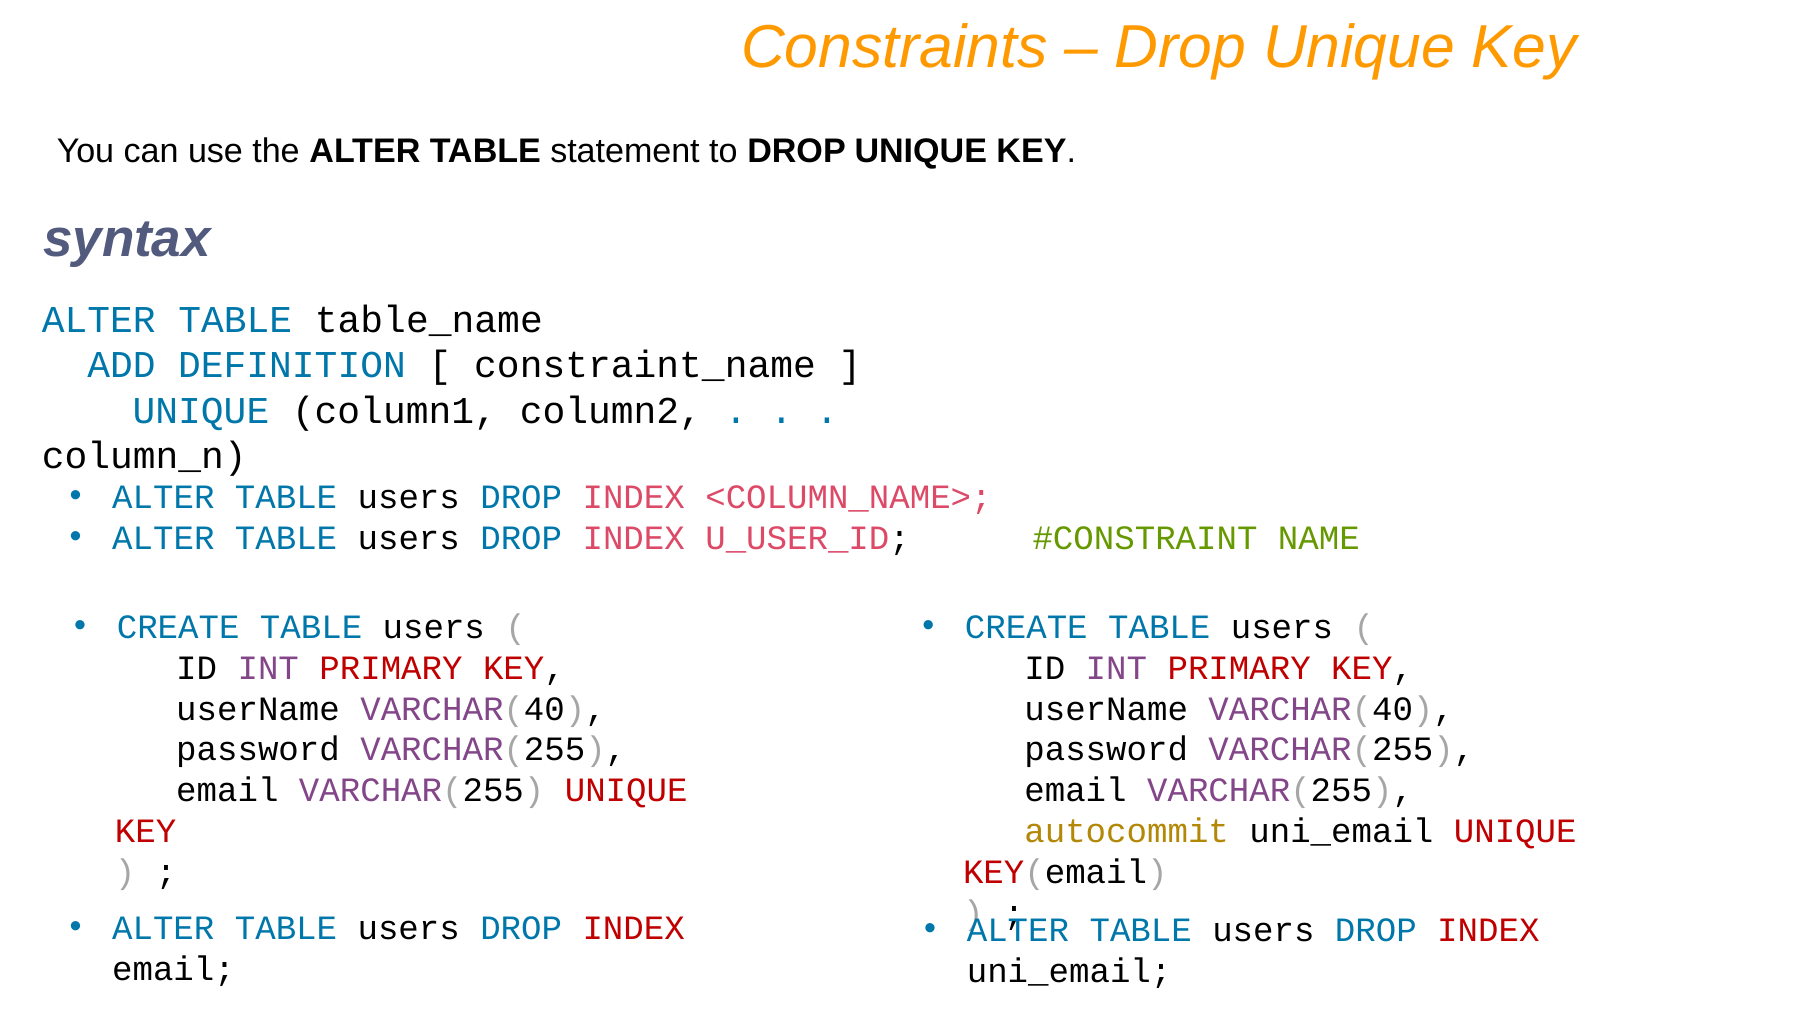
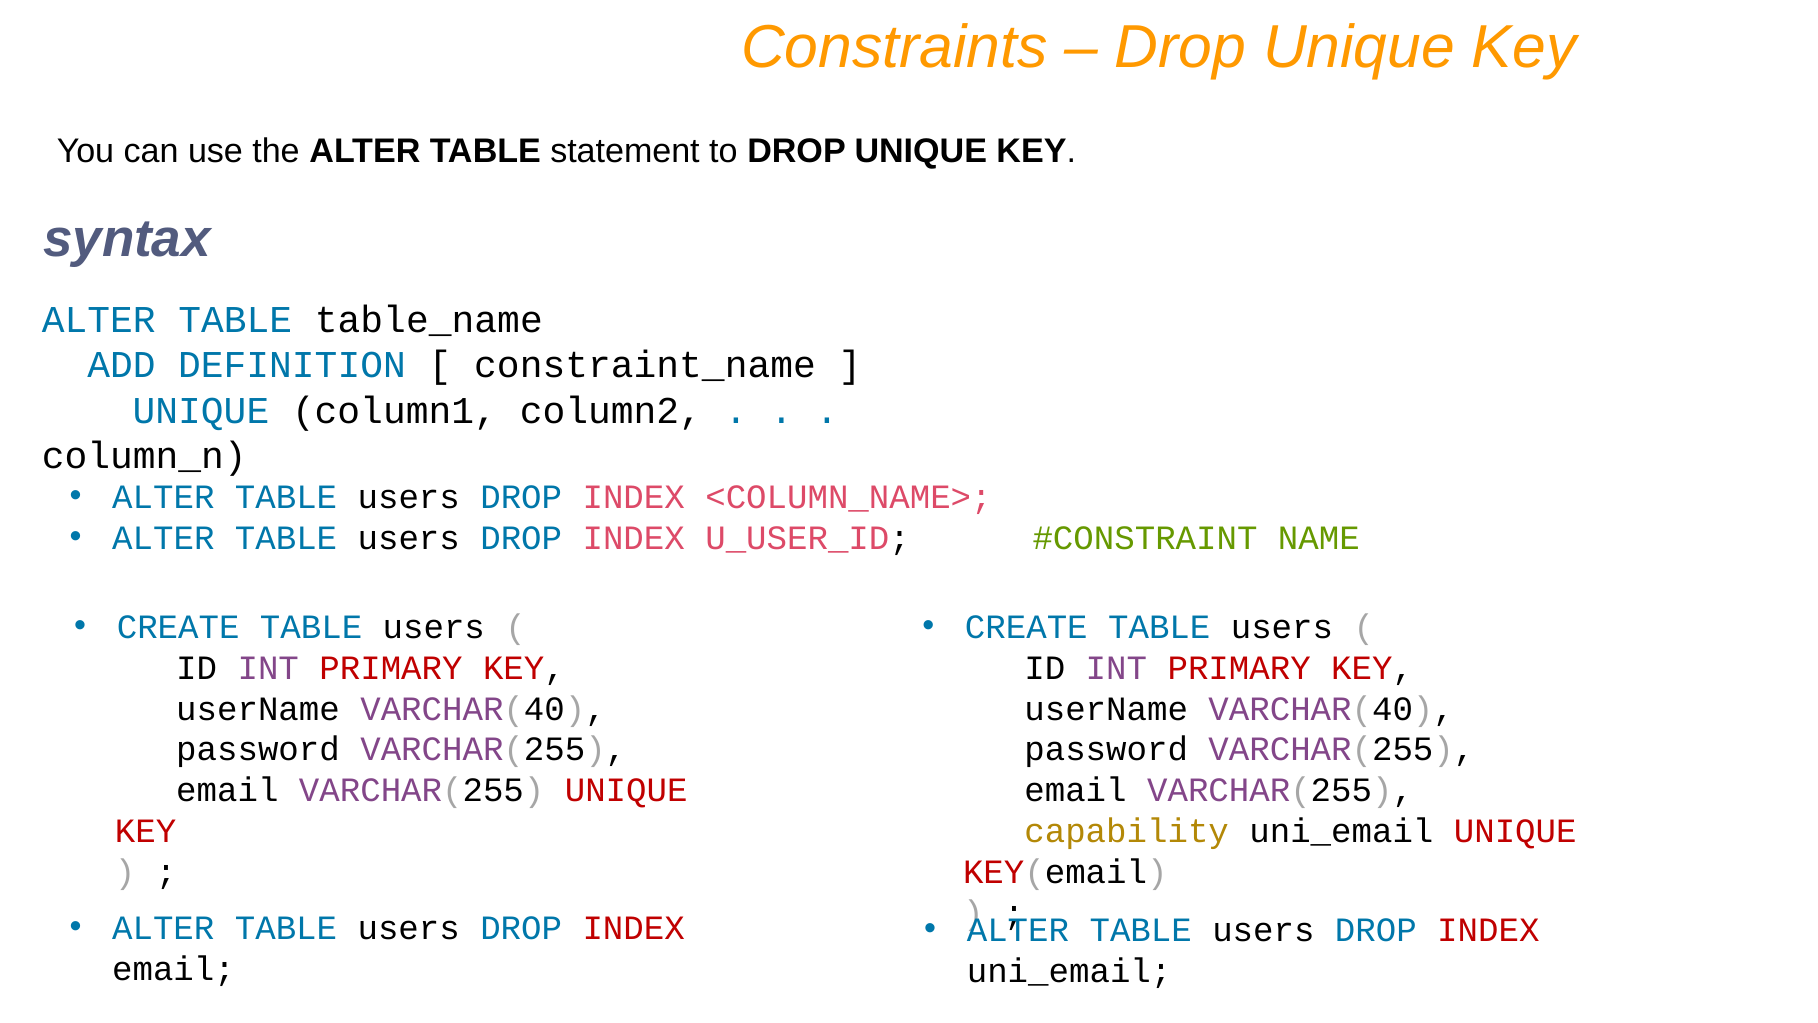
autocommit: autocommit -> capability
